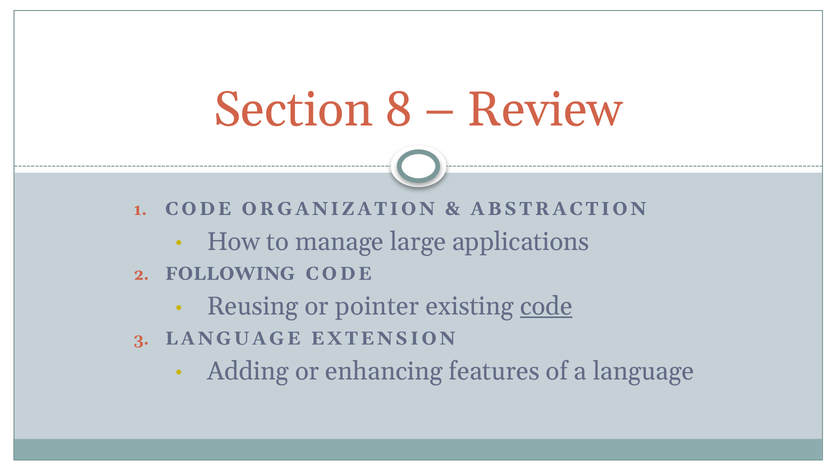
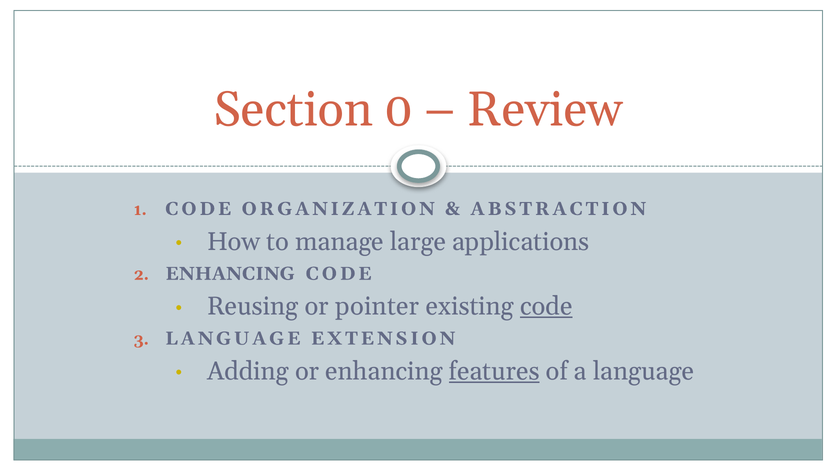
8: 8 -> 0
FOLLOWING at (230, 274): FOLLOWING -> ENHANCING
features underline: none -> present
